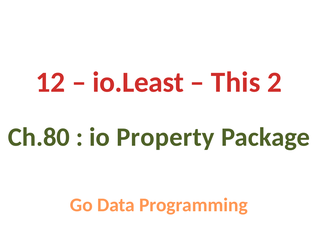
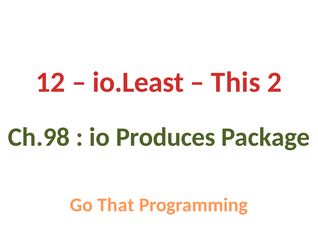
Ch.80: Ch.80 -> Ch.98
Property: Property -> Produces
Data: Data -> That
